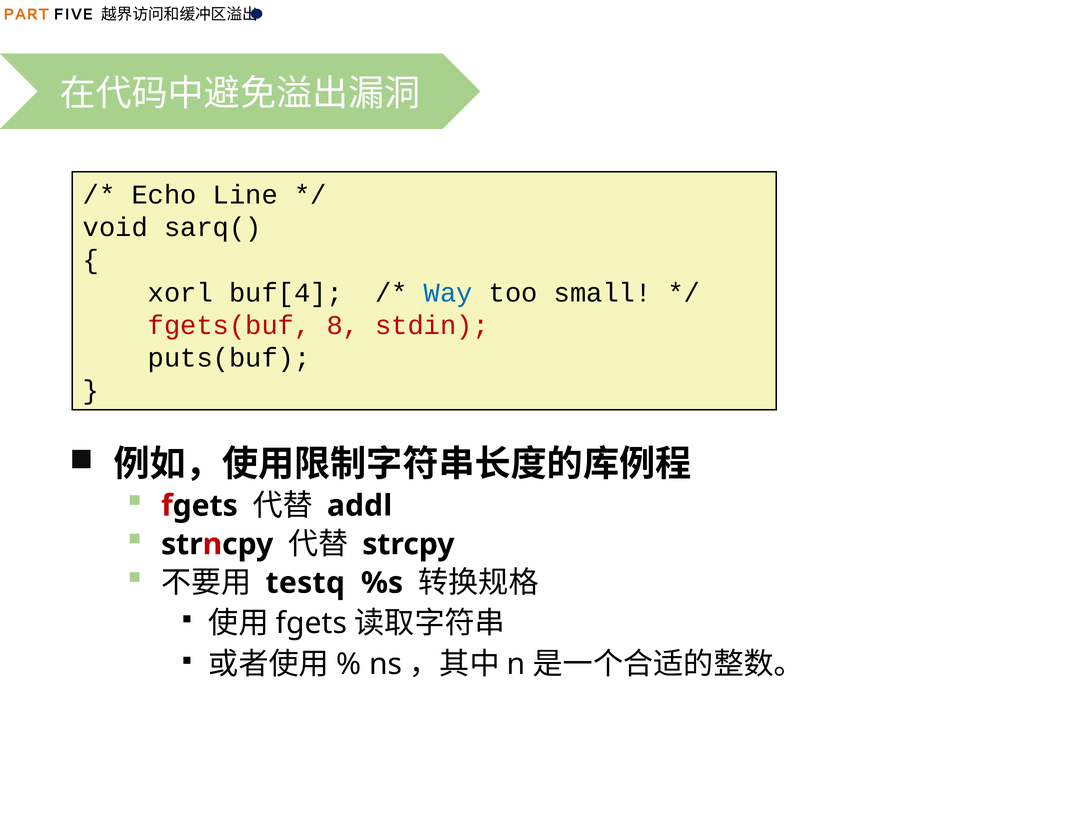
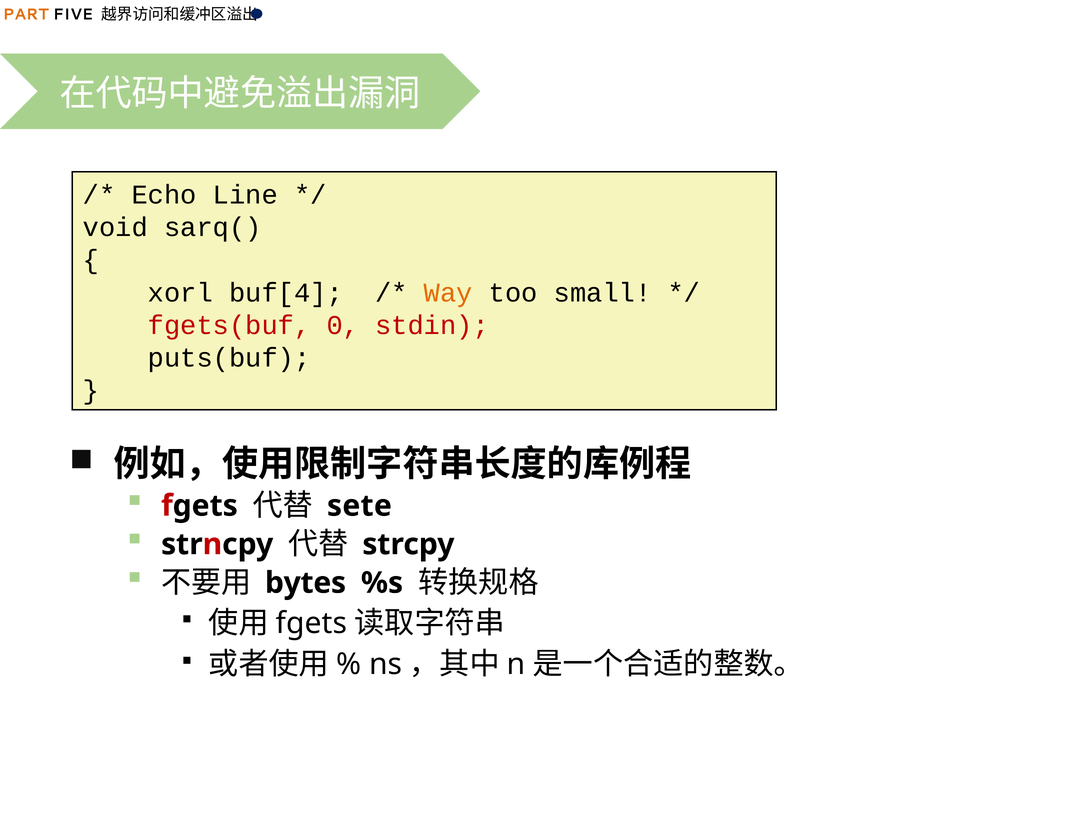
Way colour: blue -> orange
8: 8 -> 0
addl: addl -> sete
testq: testq -> bytes
